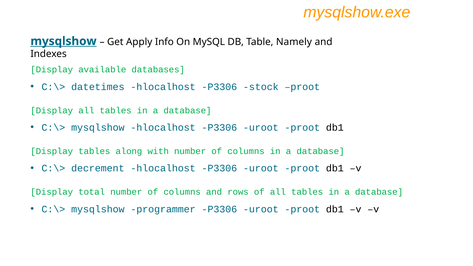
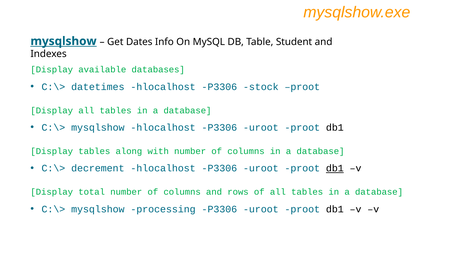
Apply: Apply -> Dates
Namely: Namely -> Student
db1 at (335, 168) underline: none -> present
programmer: programmer -> processing
